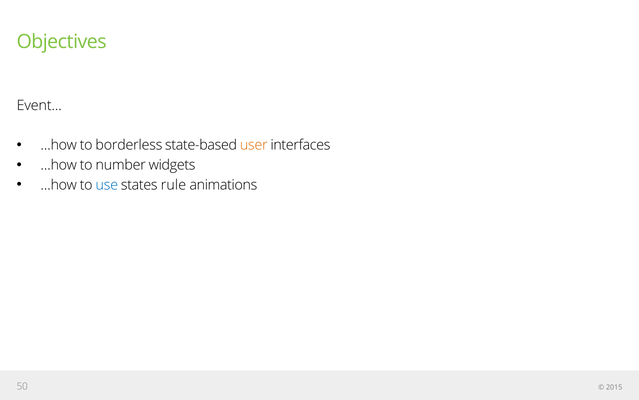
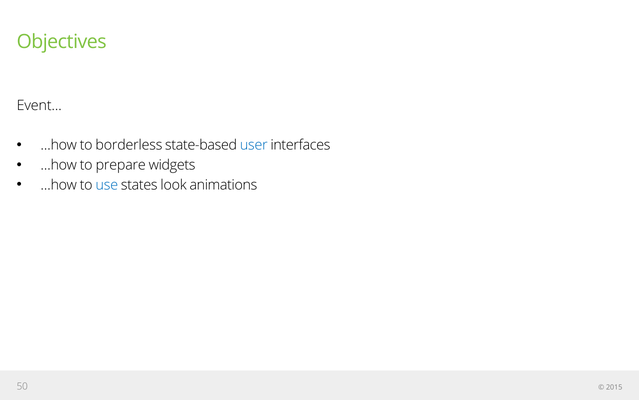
user colour: orange -> blue
number: number -> prepare
rule: rule -> look
